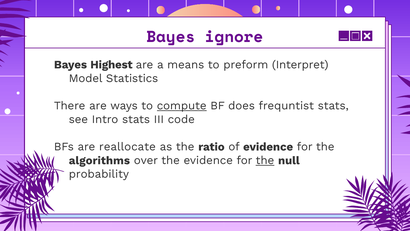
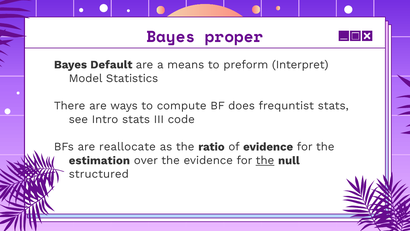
ignore: ignore -> proper
Highest: Highest -> Default
compute underline: present -> none
algorithms: algorithms -> estimation
probability: probability -> structured
